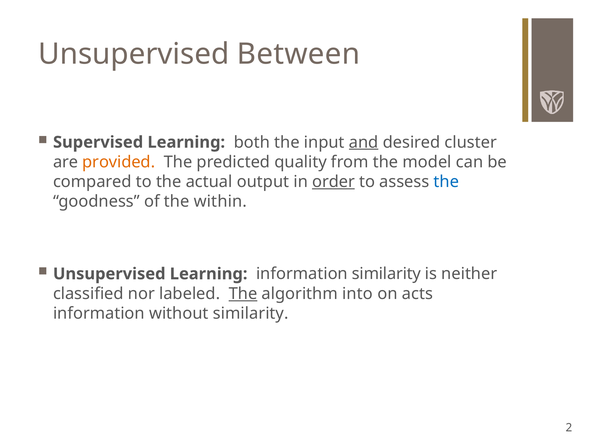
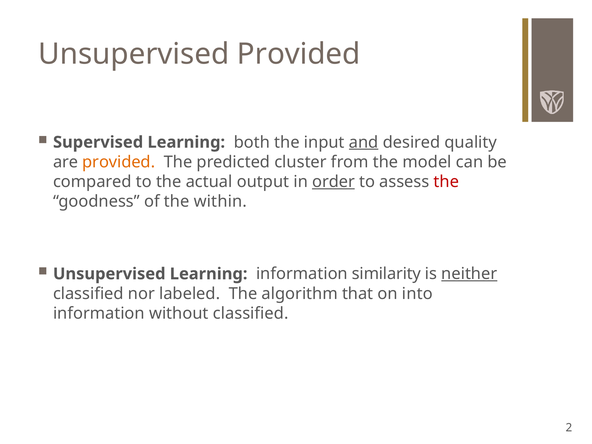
Unsupervised Between: Between -> Provided
cluster: cluster -> quality
quality: quality -> cluster
the at (446, 182) colour: blue -> red
neither underline: none -> present
The at (243, 294) underline: present -> none
into: into -> that
acts: acts -> into
without similarity: similarity -> classified
